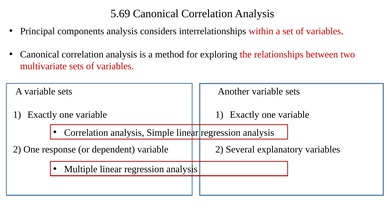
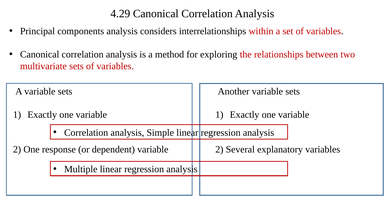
5.69: 5.69 -> 4.29
